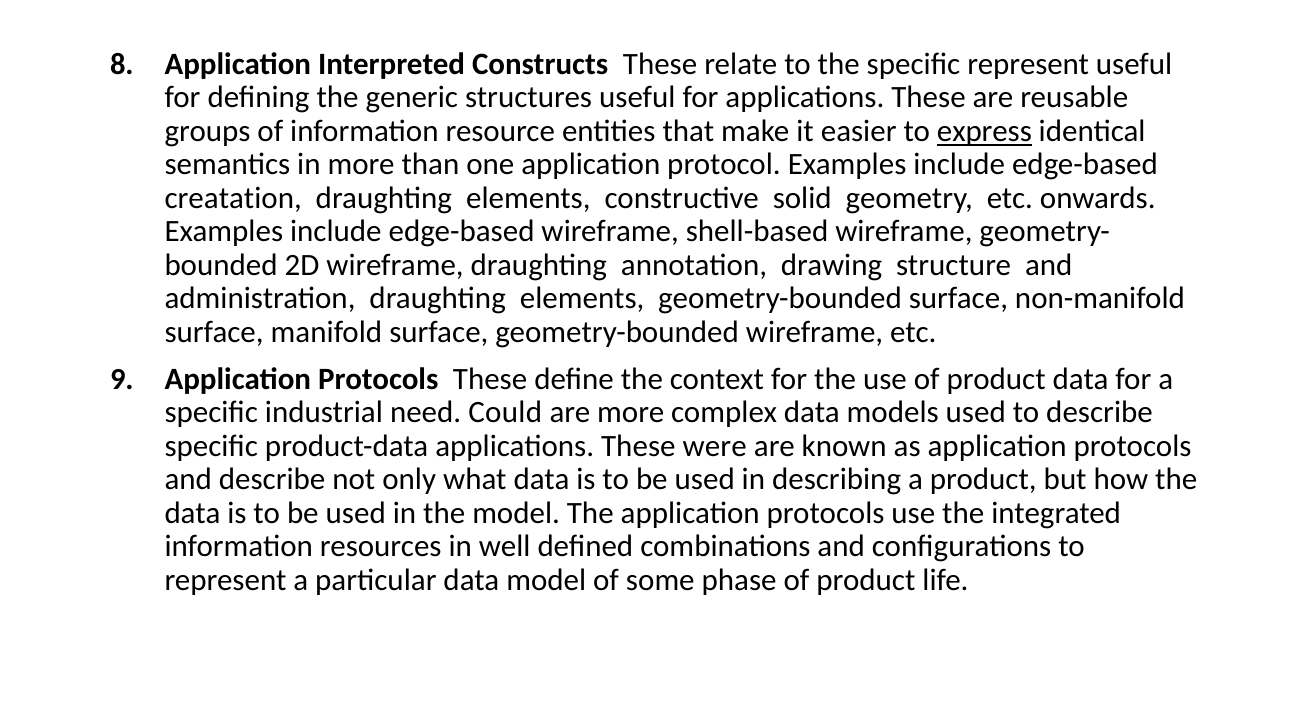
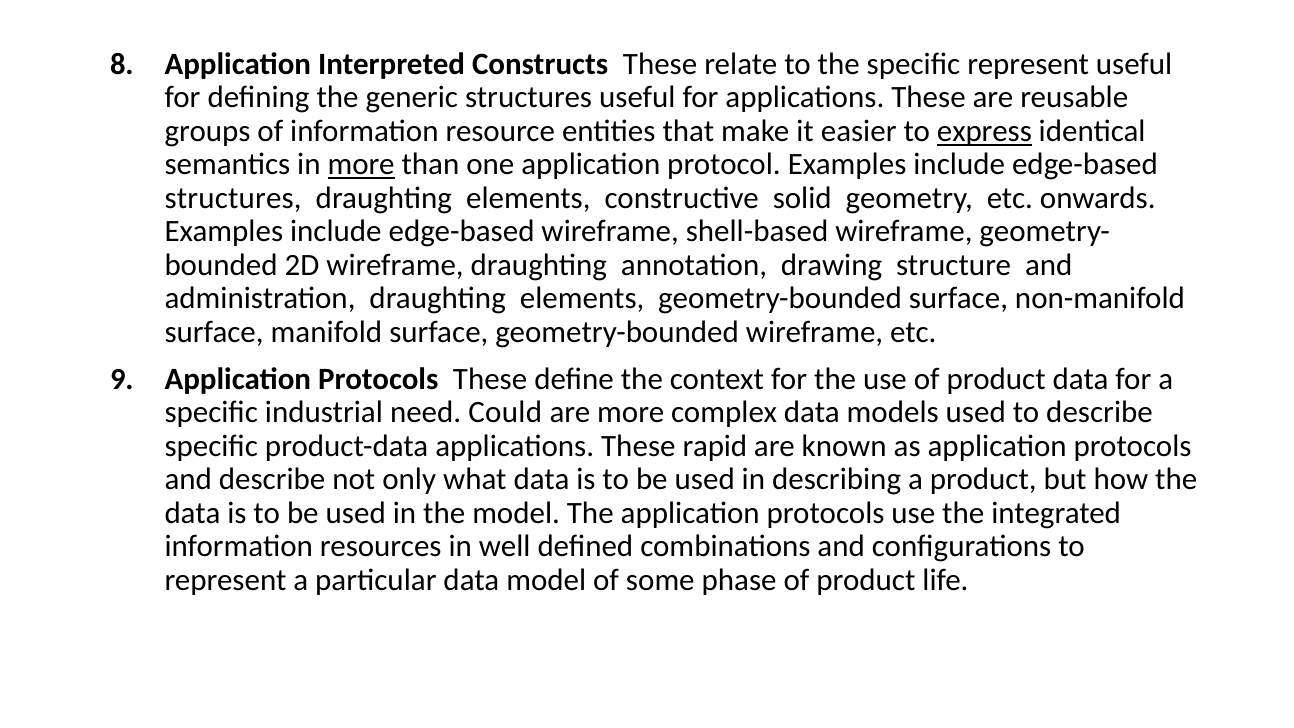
more at (361, 165) underline: none -> present
creatation at (233, 198): creatation -> structures
were: were -> rapid
